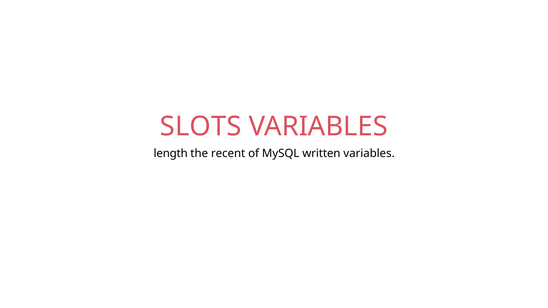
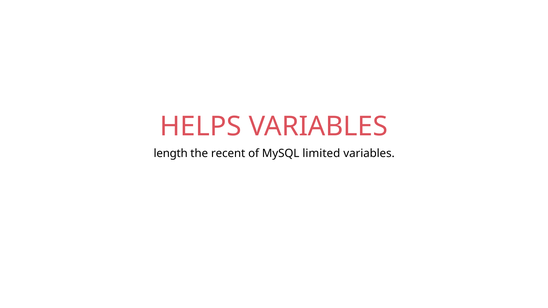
SLOTS: SLOTS -> HELPS
written: written -> limited
